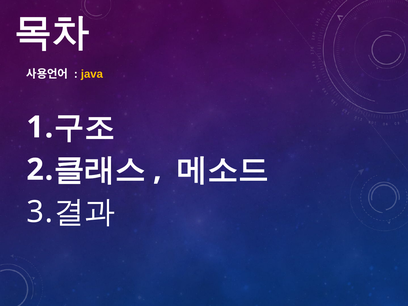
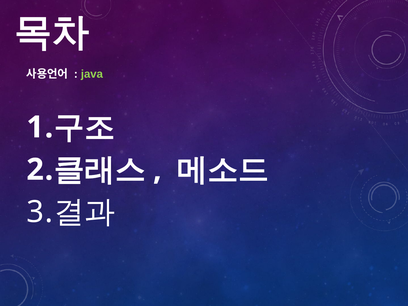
java colour: yellow -> light green
